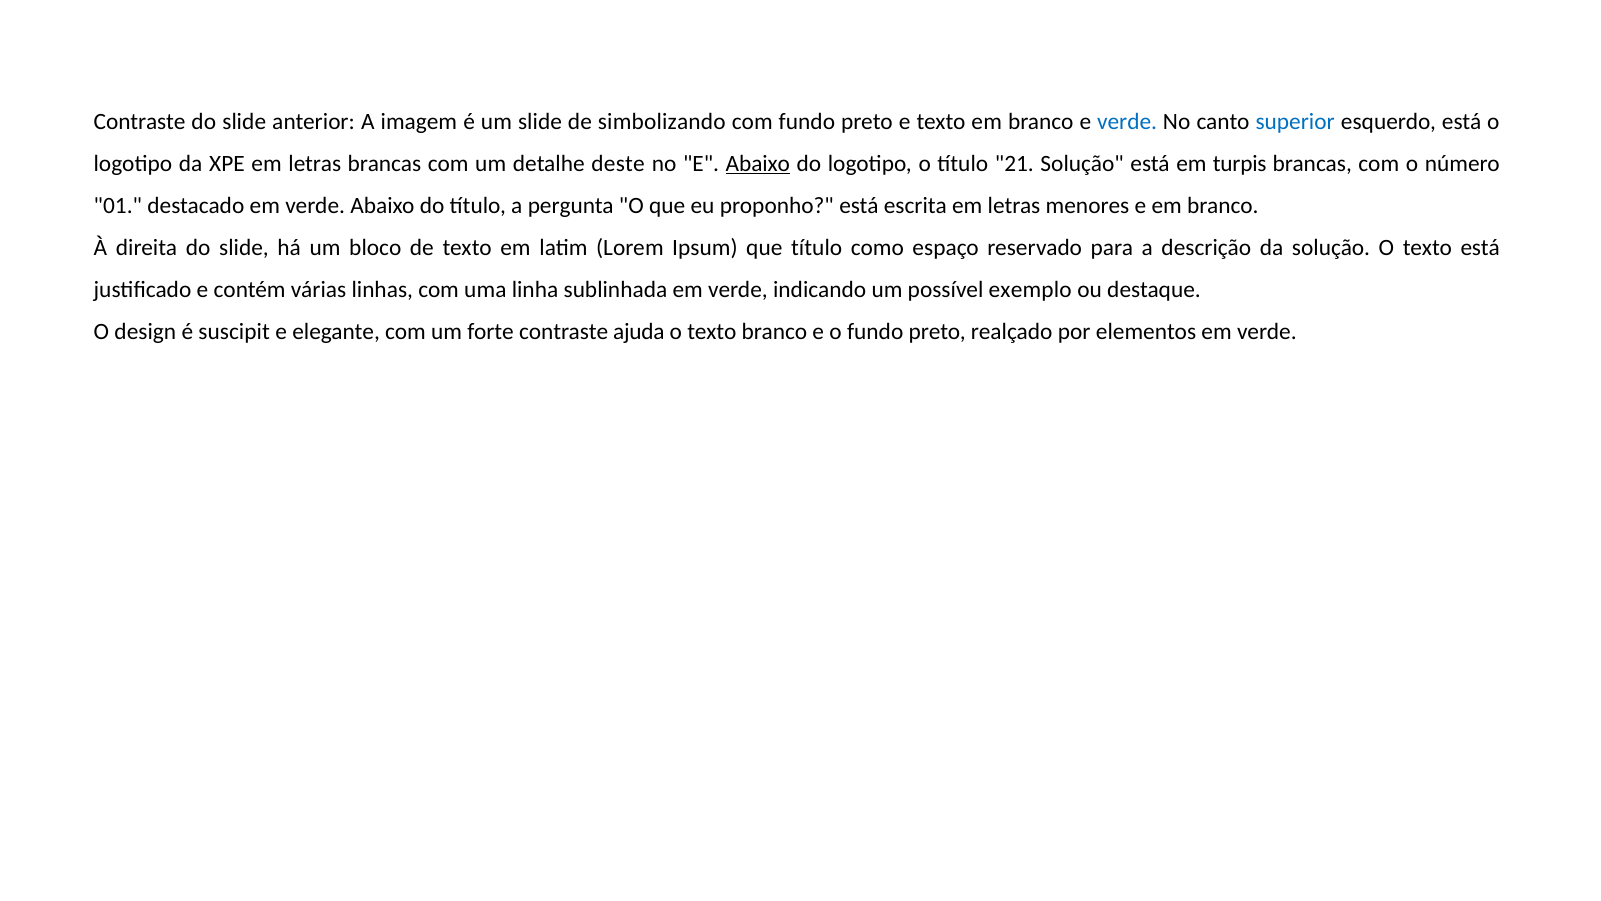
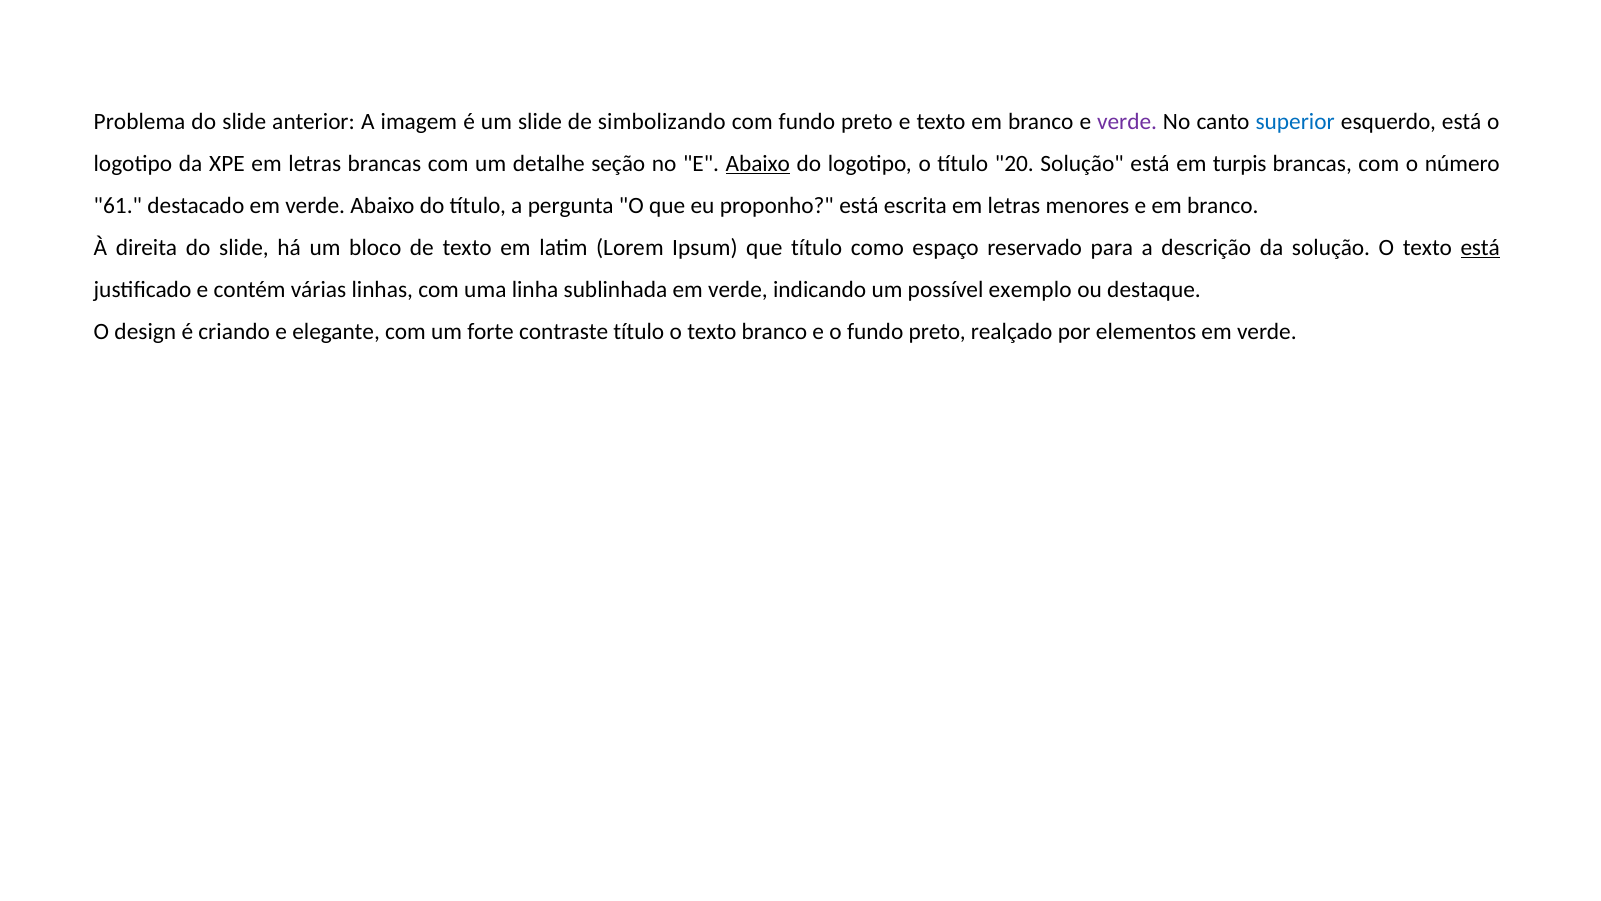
Contraste at (140, 121): Contraste -> Problema
verde at (1127, 121) colour: blue -> purple
deste: deste -> seção
21: 21 -> 20
01: 01 -> 61
está at (1480, 247) underline: none -> present
suscipit: suscipit -> criando
contraste ajuda: ajuda -> título
